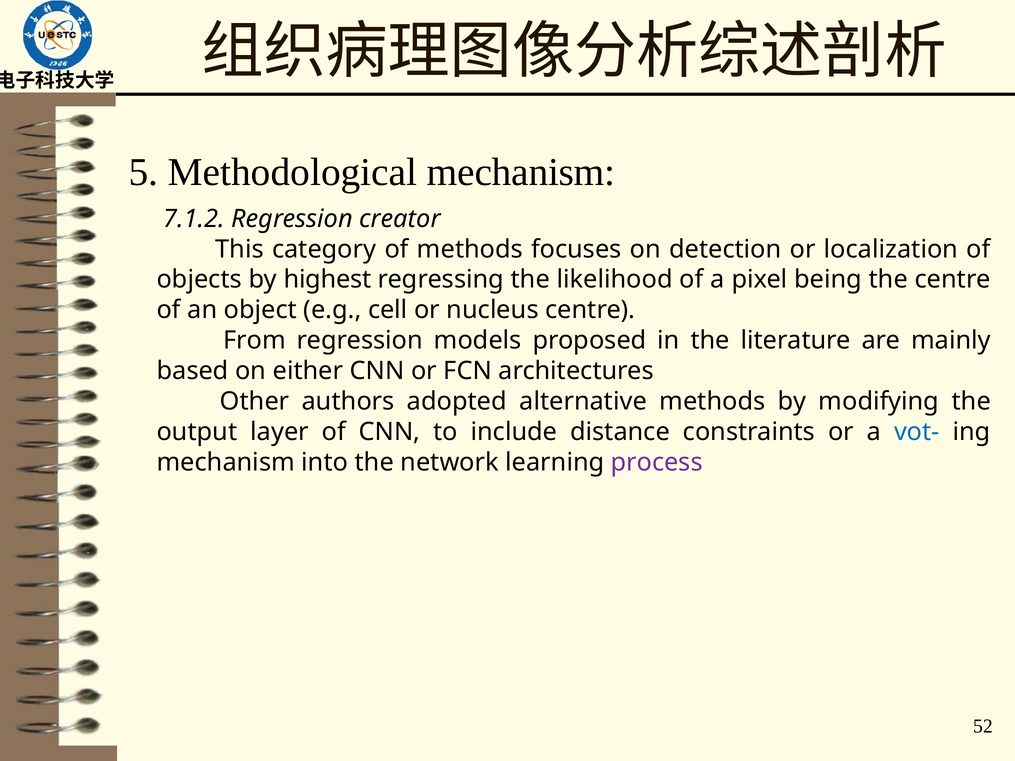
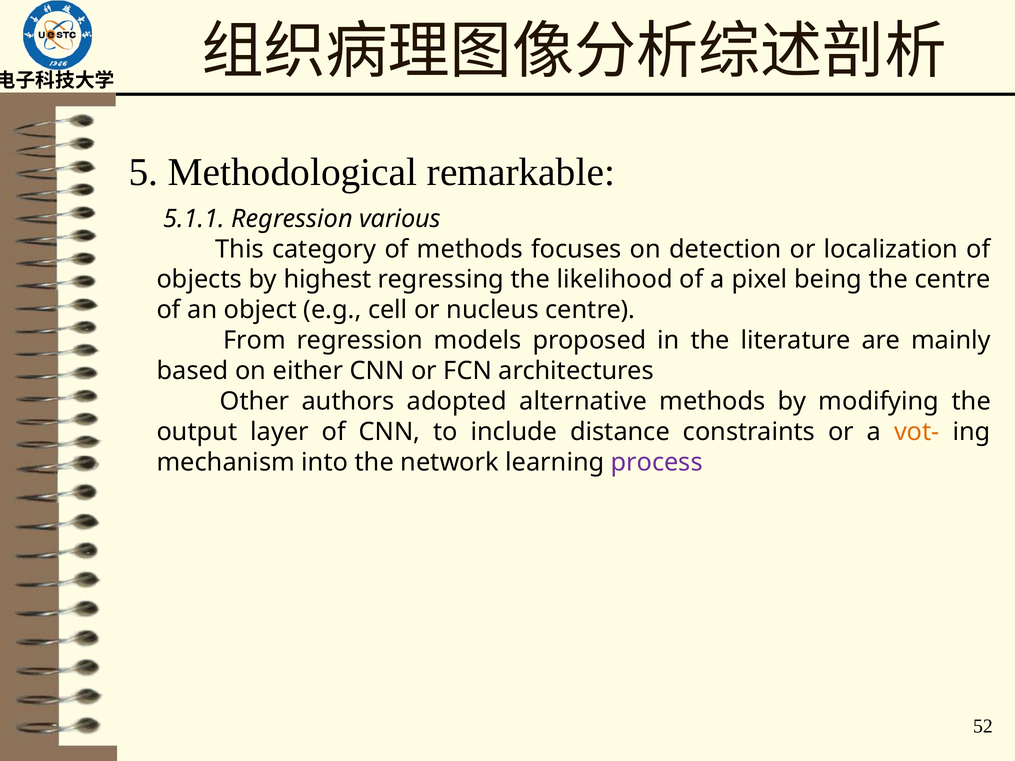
Methodological mechanism: mechanism -> remarkable
7.1.2: 7.1.2 -> 5.1.1
creator: creator -> various
vot- colour: blue -> orange
